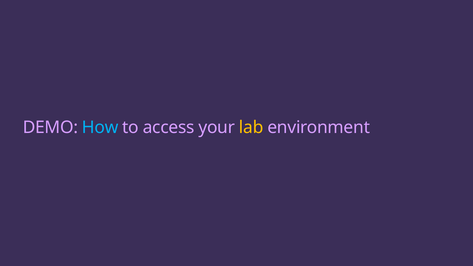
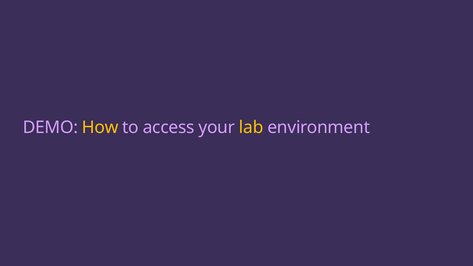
How colour: light blue -> yellow
